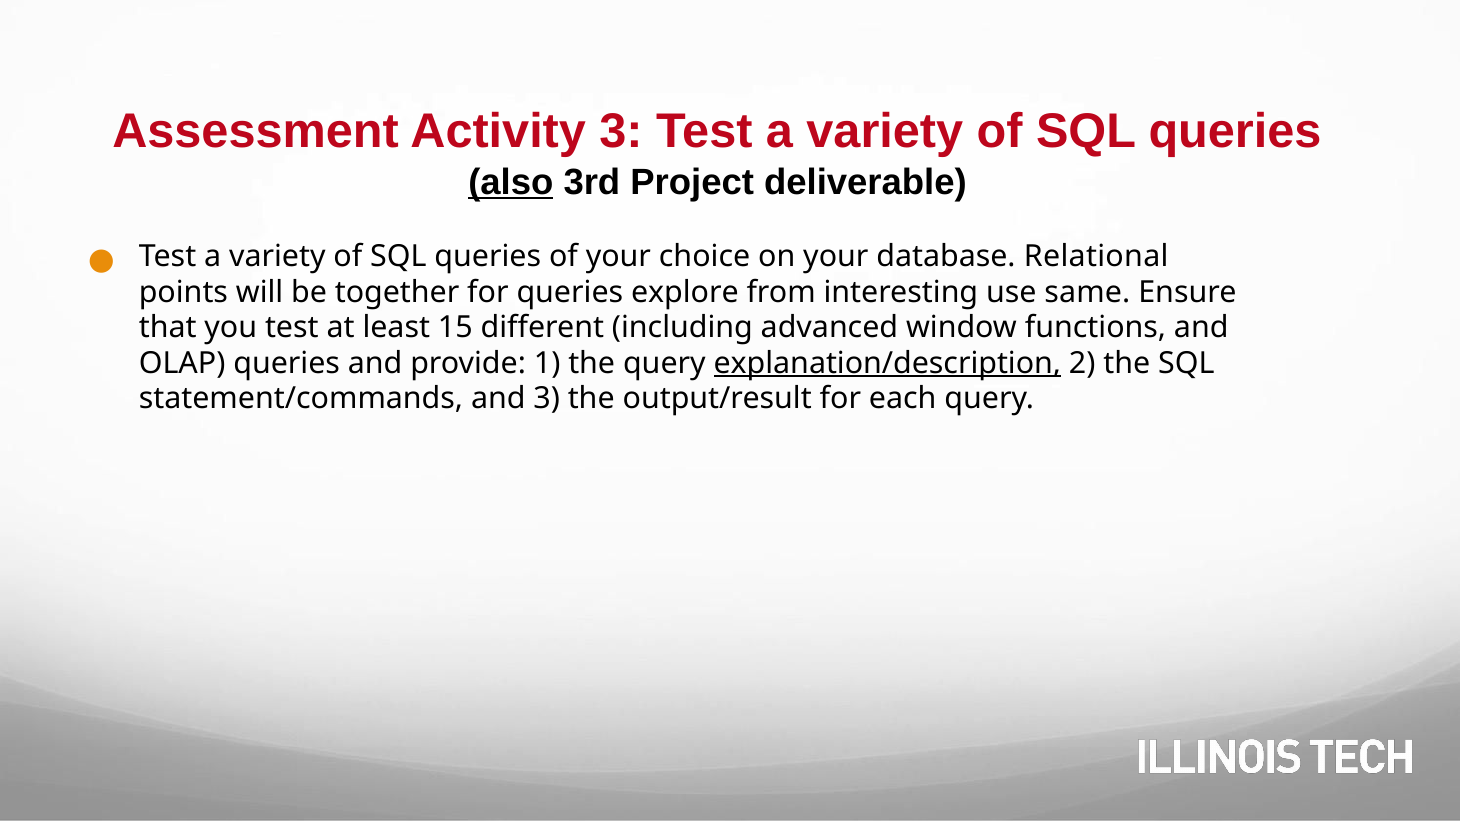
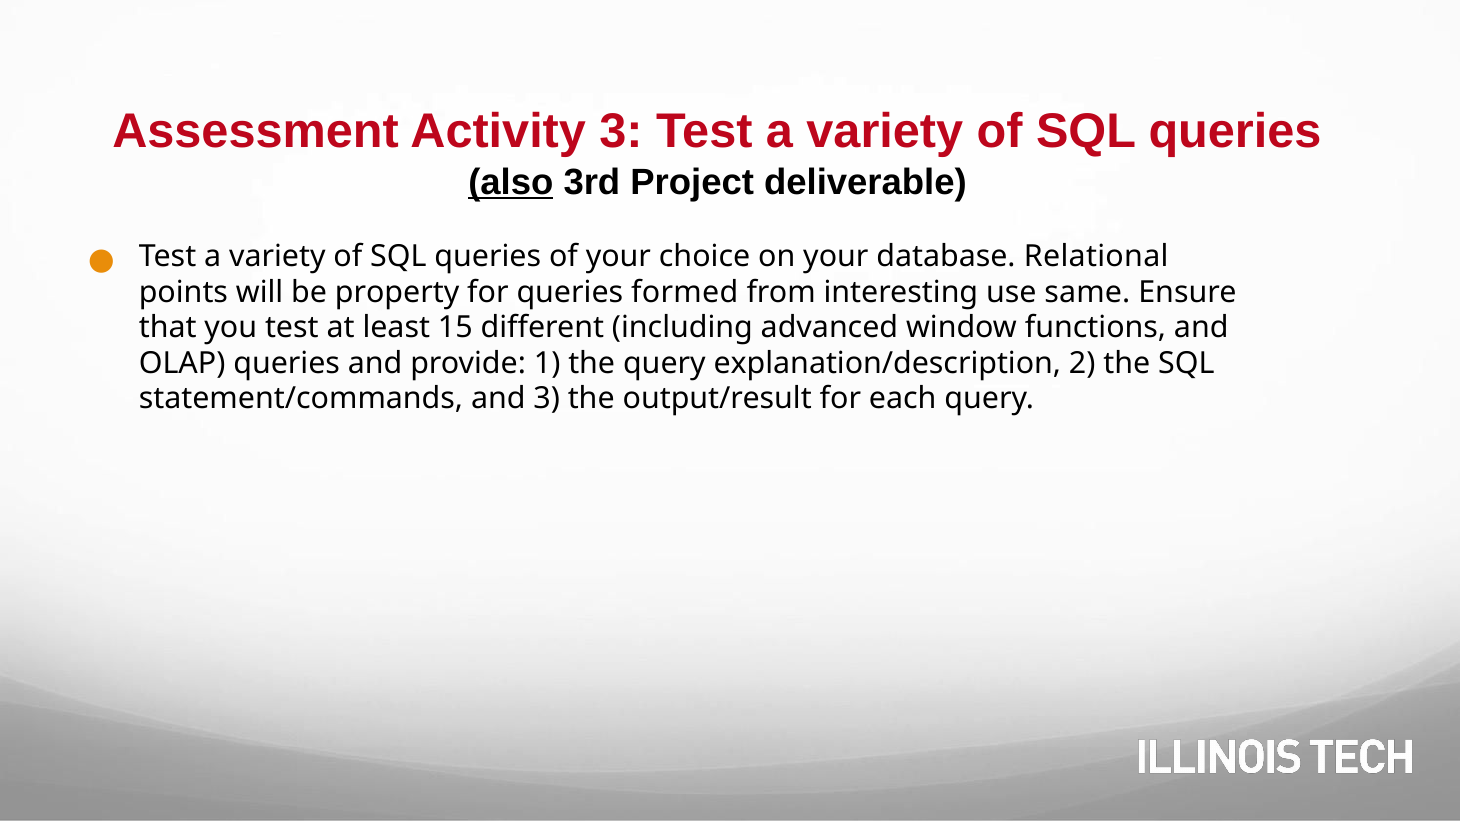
together: together -> property
explore: explore -> formed
explanation/description underline: present -> none
